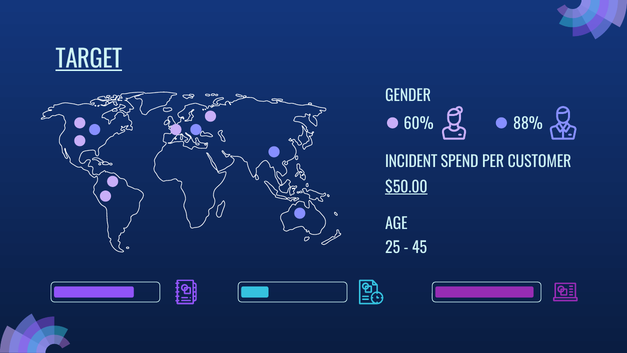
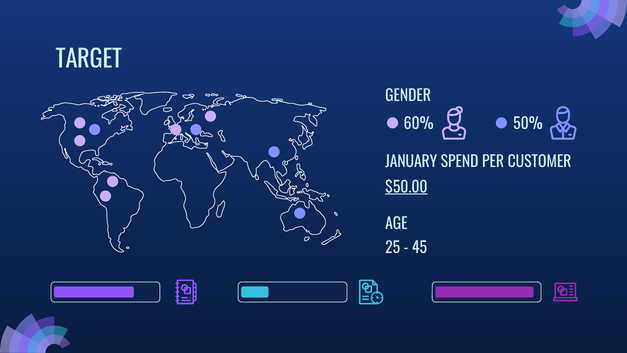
TARGET underline: present -> none
88%: 88% -> 50%
INCIDENT: INCIDENT -> JANUARY
